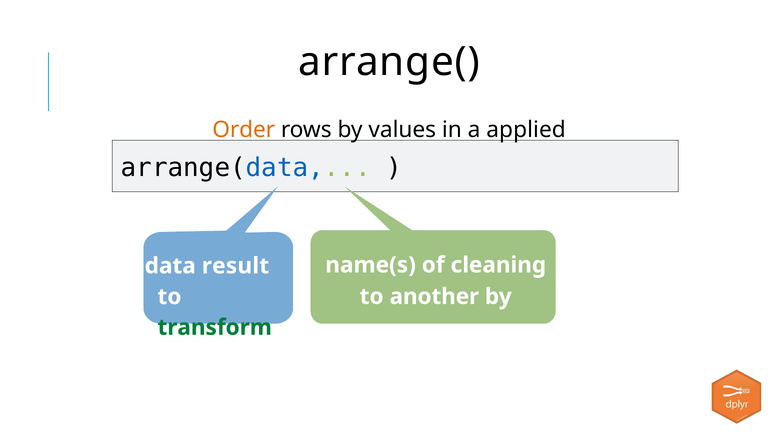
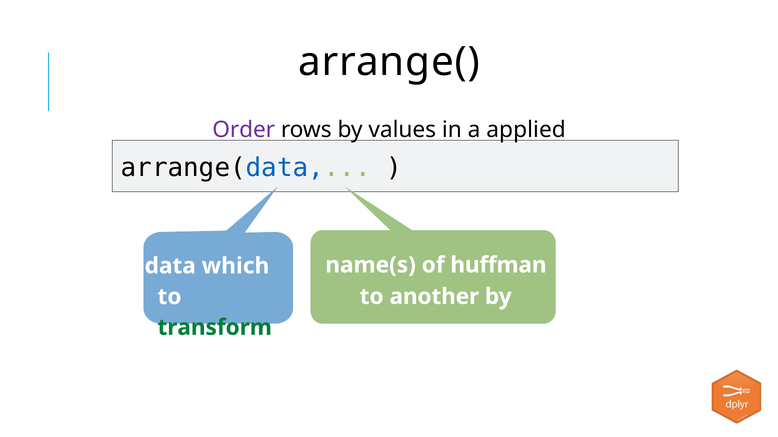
Order colour: orange -> purple
cleaning: cleaning -> huffman
result: result -> which
